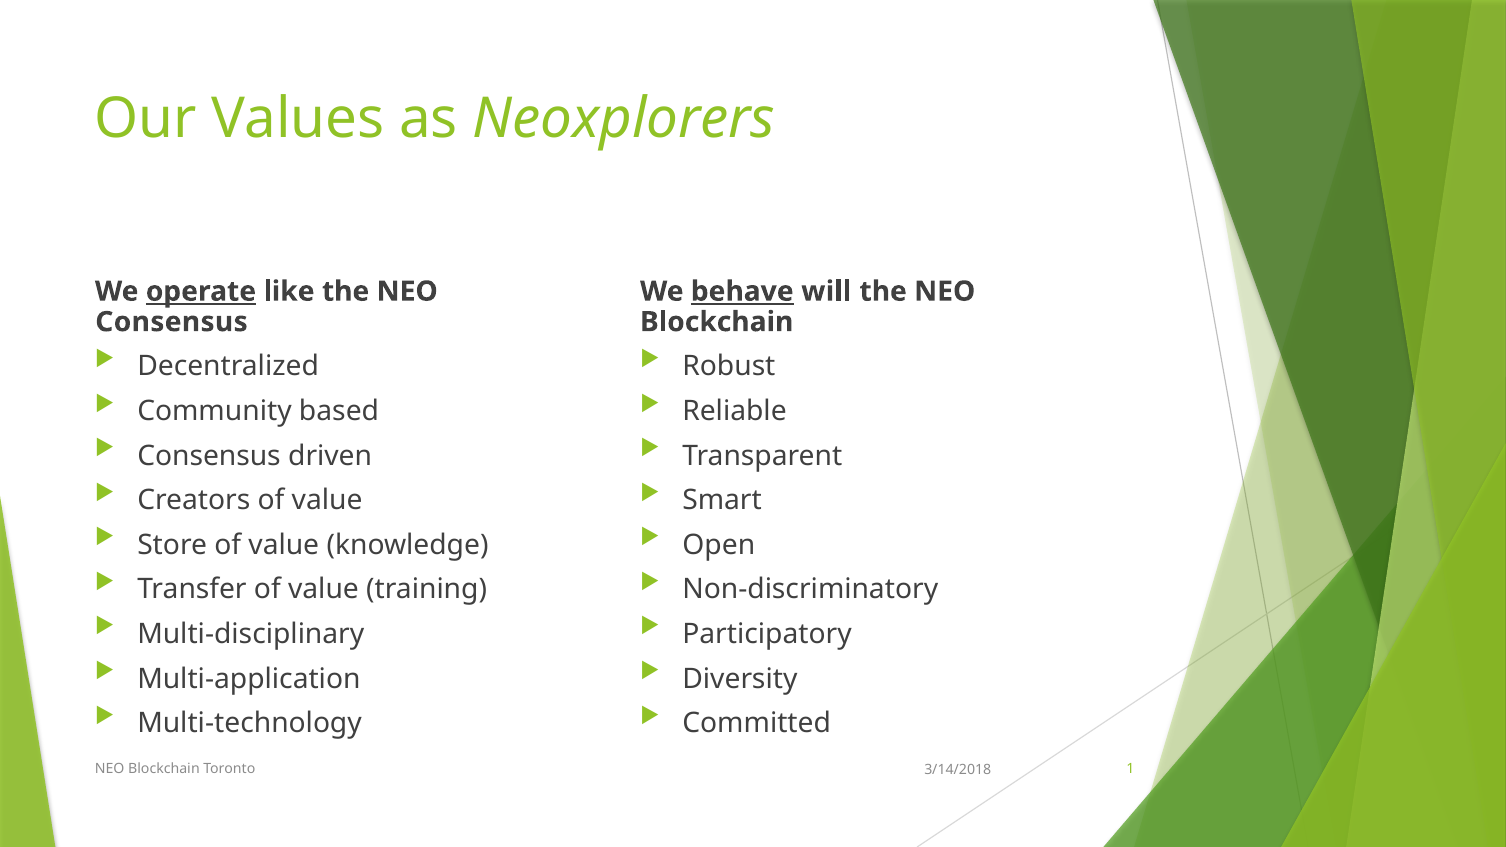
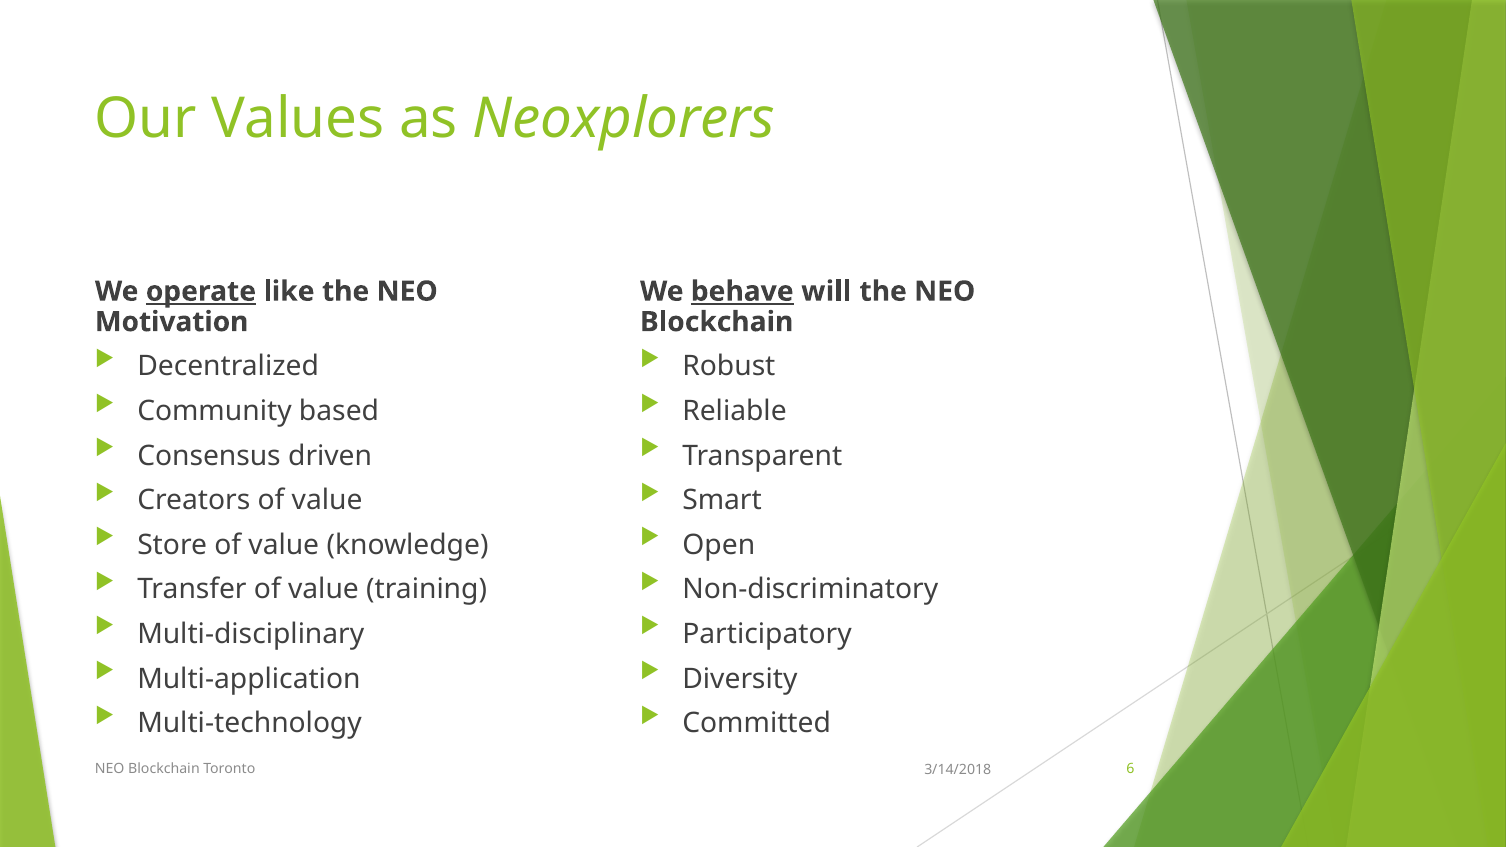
Consensus at (172, 322): Consensus -> Motivation
1: 1 -> 6
